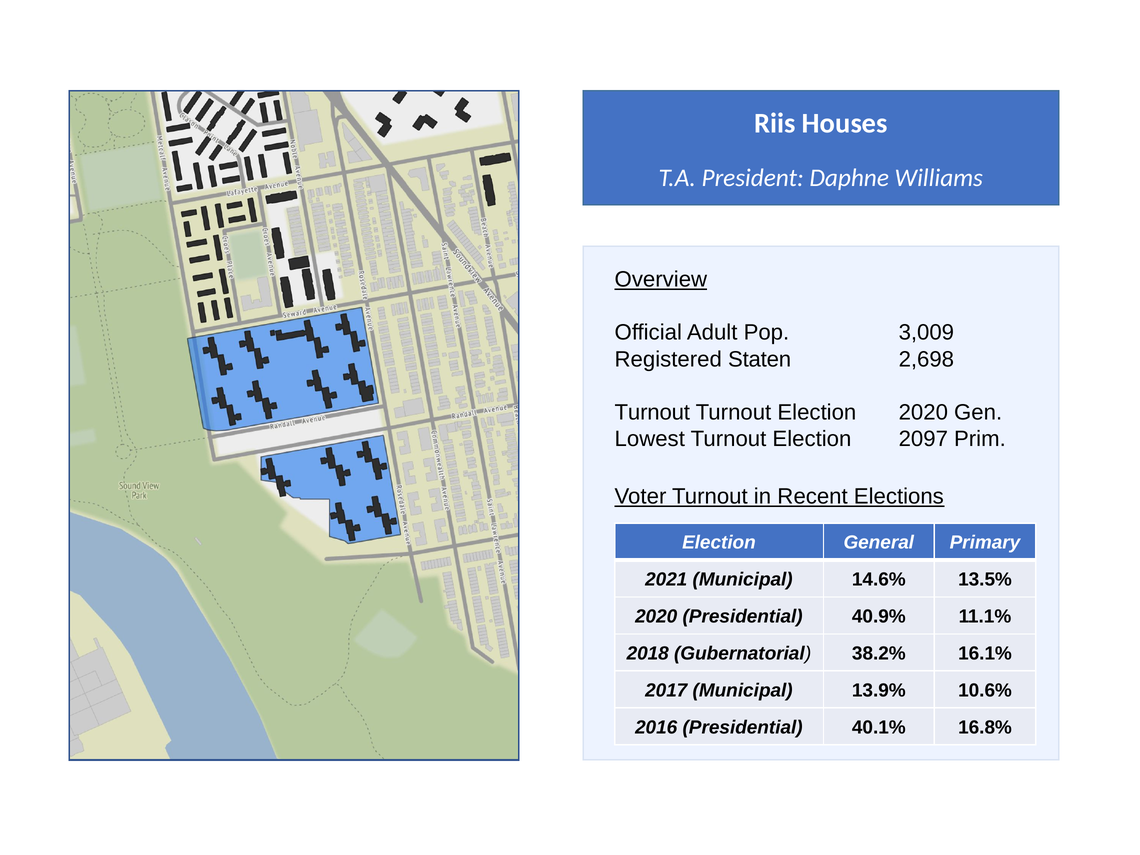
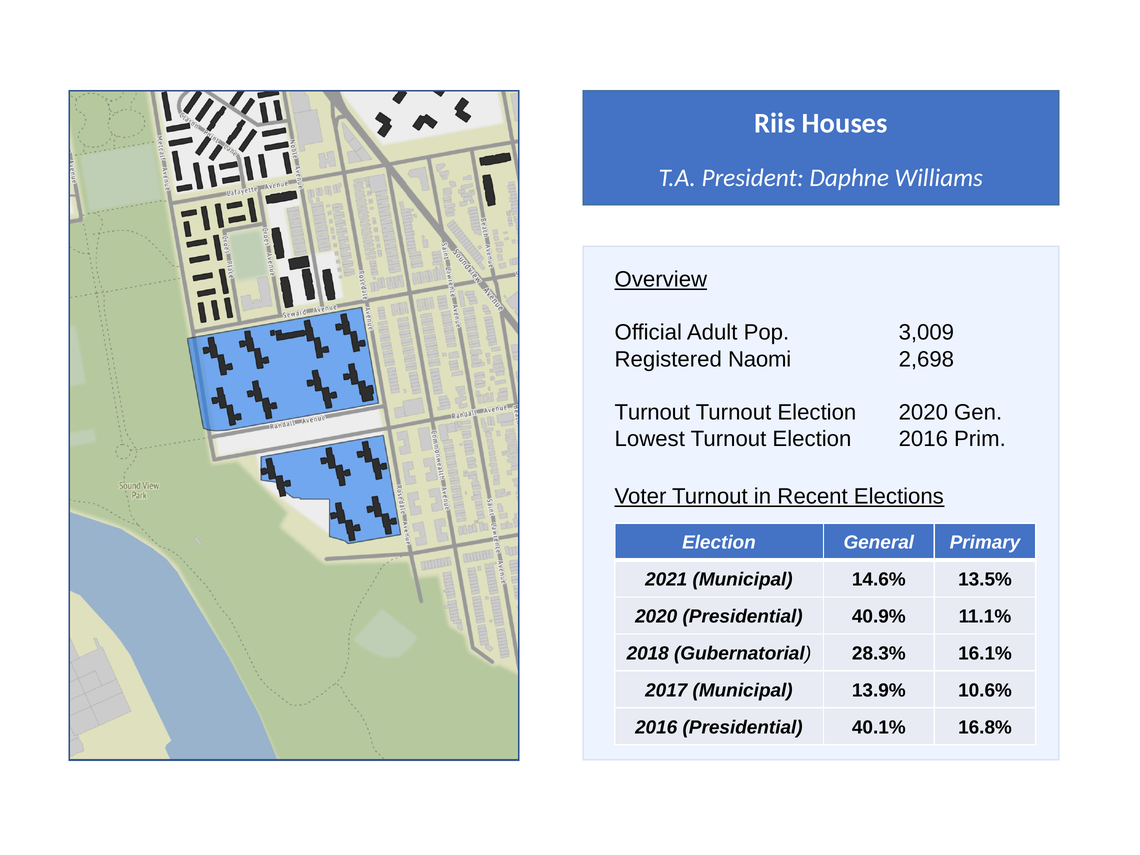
Staten: Staten -> Naomi
Election 2097: 2097 -> 2016
38.2%: 38.2% -> 28.3%
